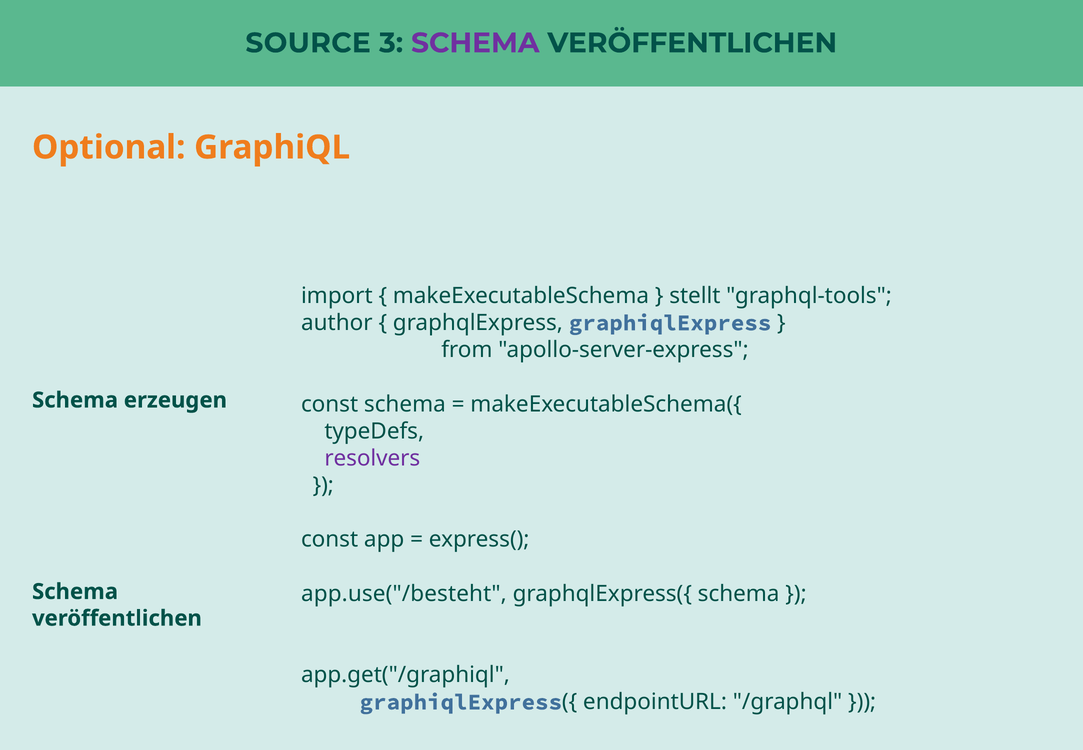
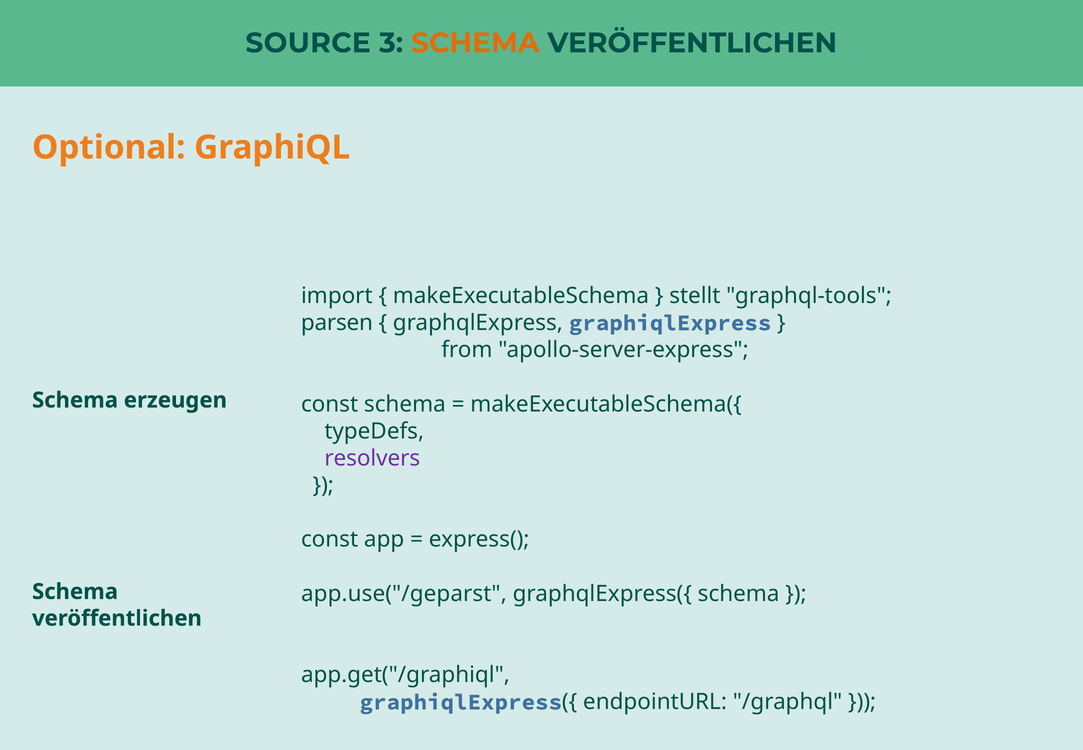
SCHEMA at (475, 43) colour: purple -> orange
author: author -> parsen
app.use("/besteht: app.use("/besteht -> app.use("/geparst
